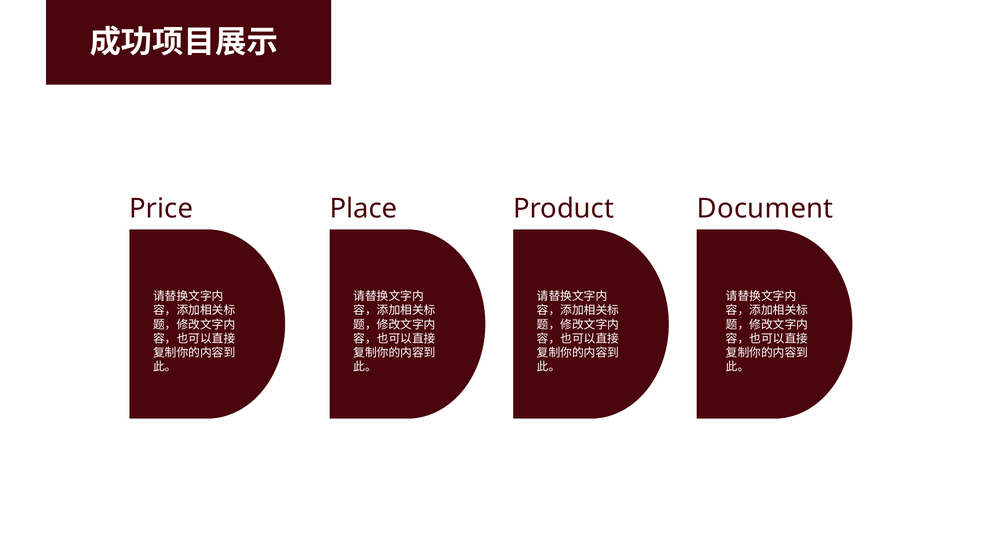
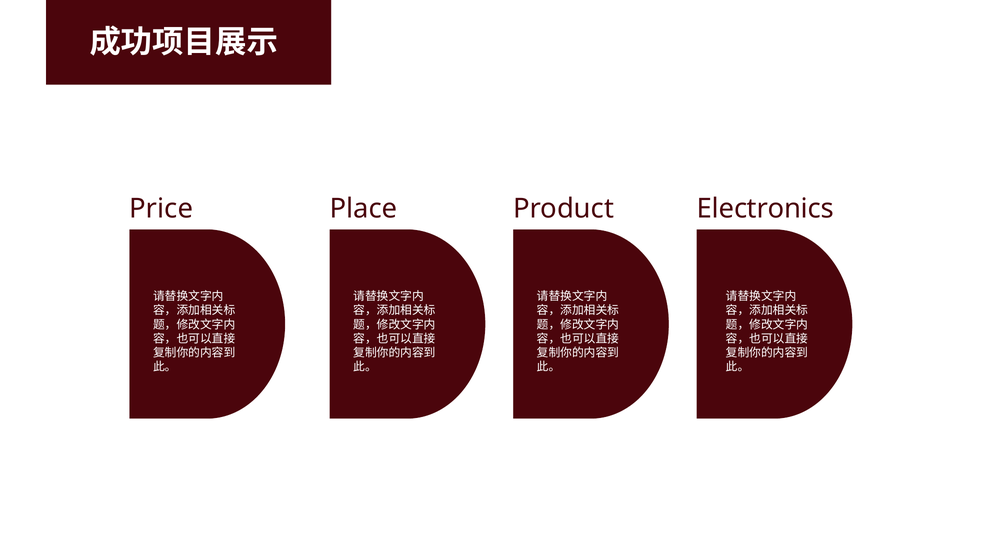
Document: Document -> Electronics
